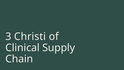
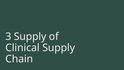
3 Christi: Christi -> Supply
